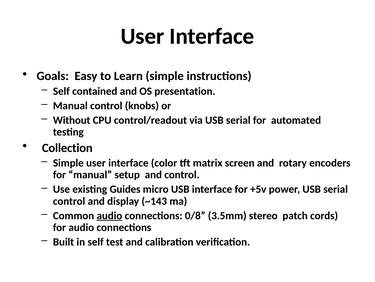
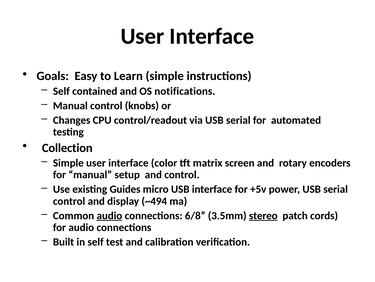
presentation: presentation -> notifications
Without: Without -> Changes
~143: ~143 -> ~494
0/8: 0/8 -> 6/8
stereo underline: none -> present
